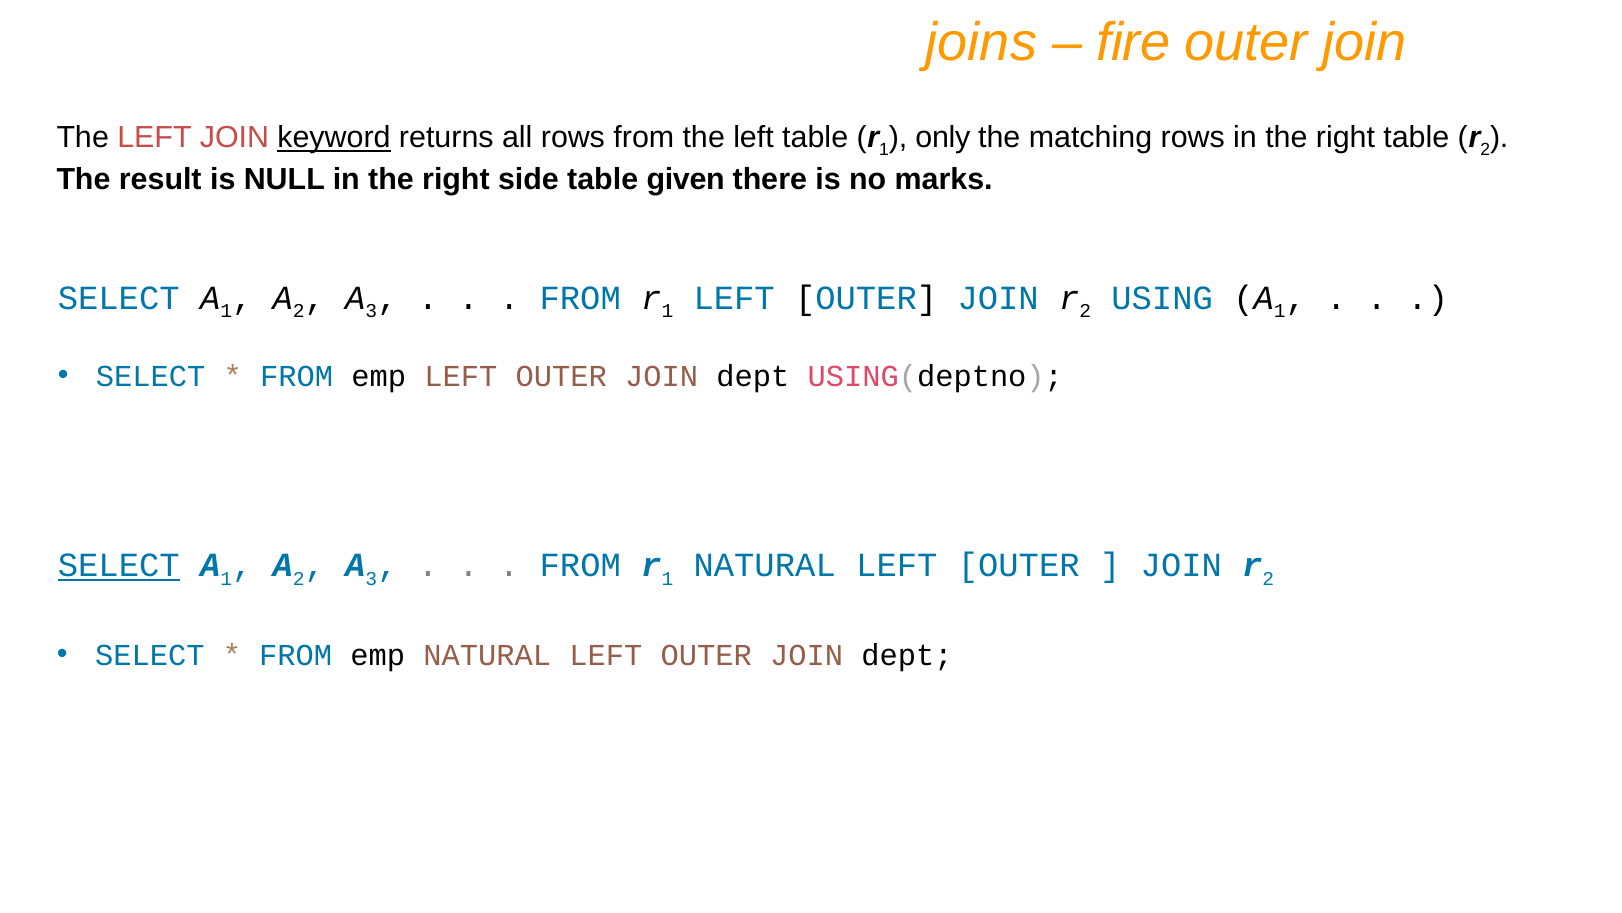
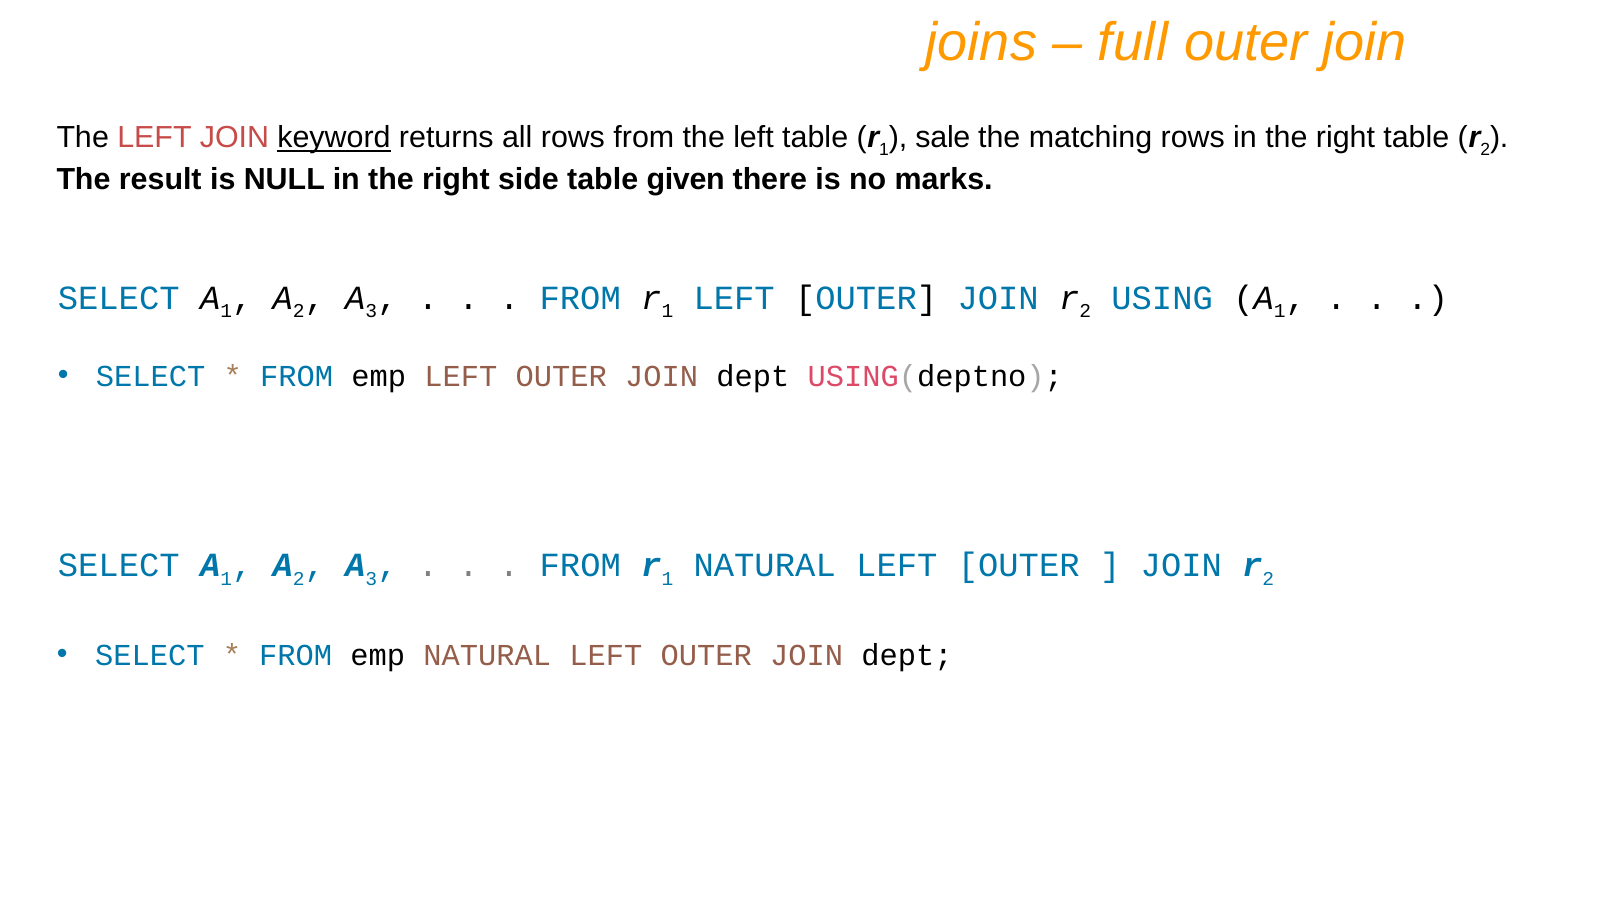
fire: fire -> full
only: only -> sale
SELECT at (119, 565) underline: present -> none
